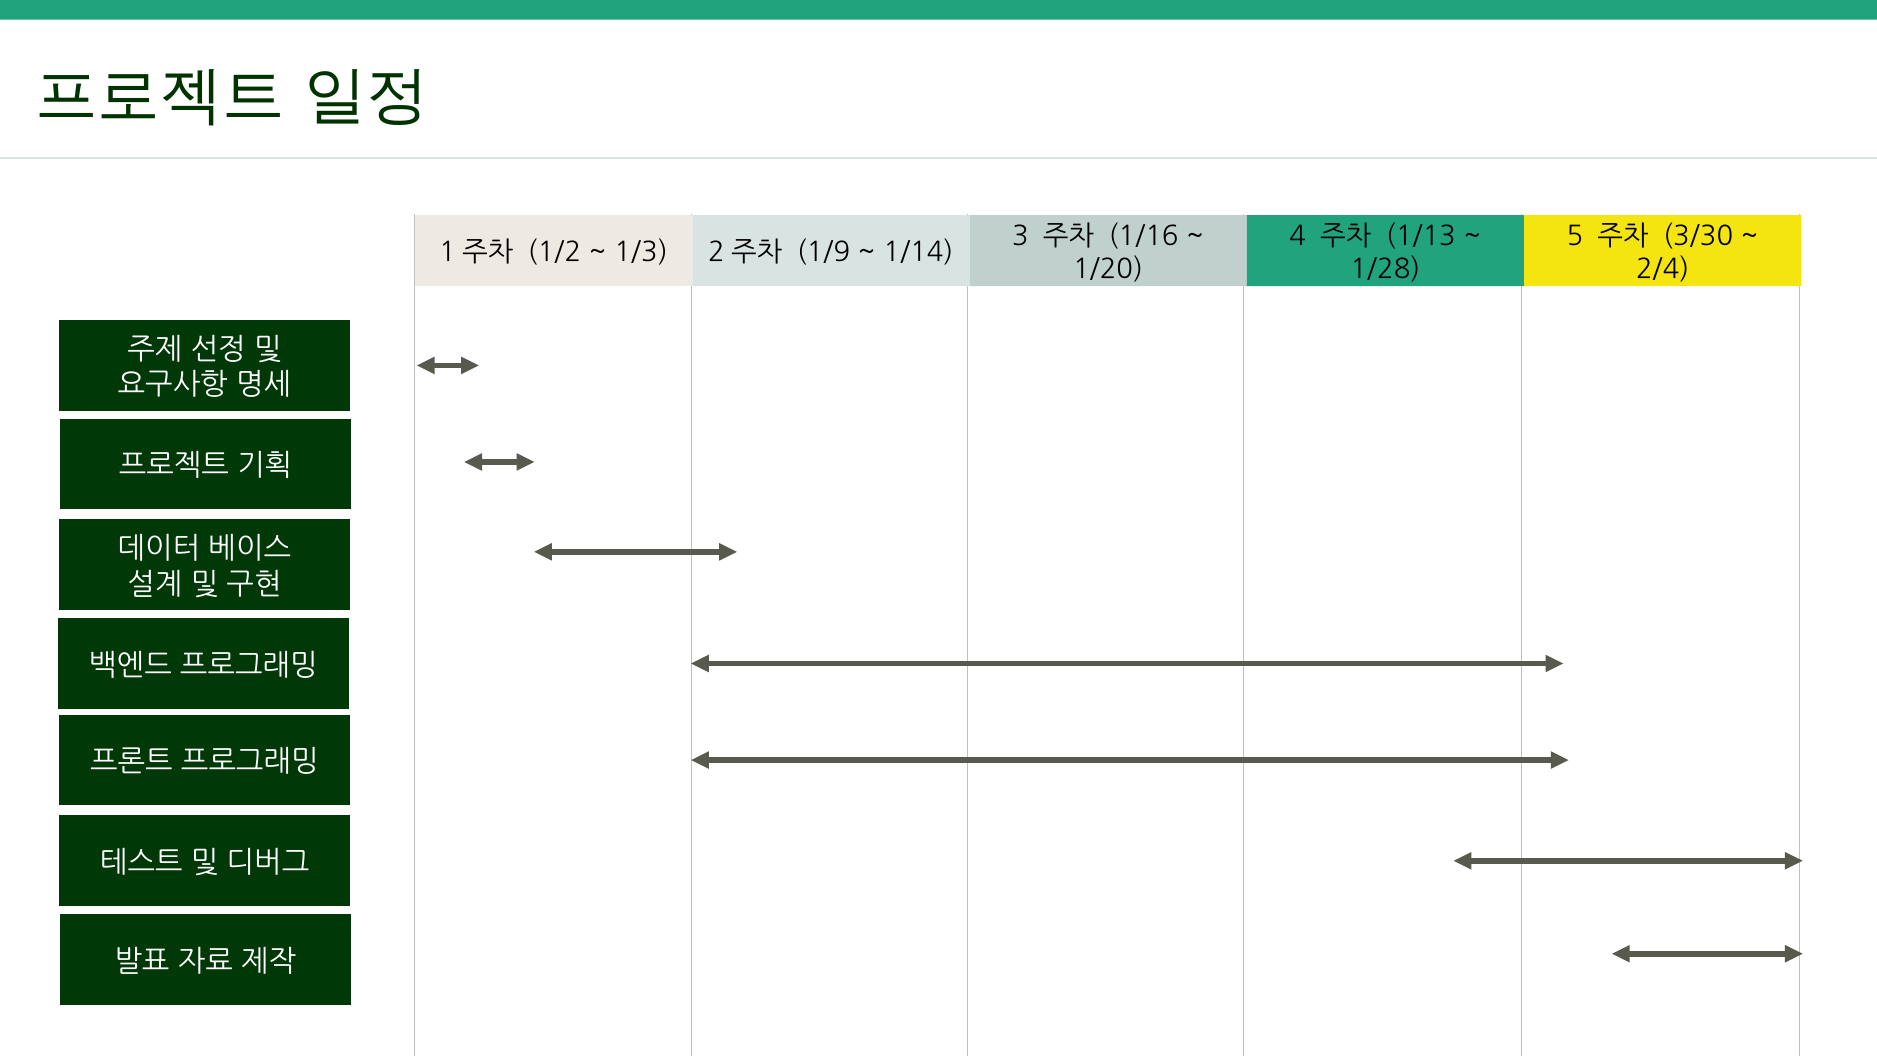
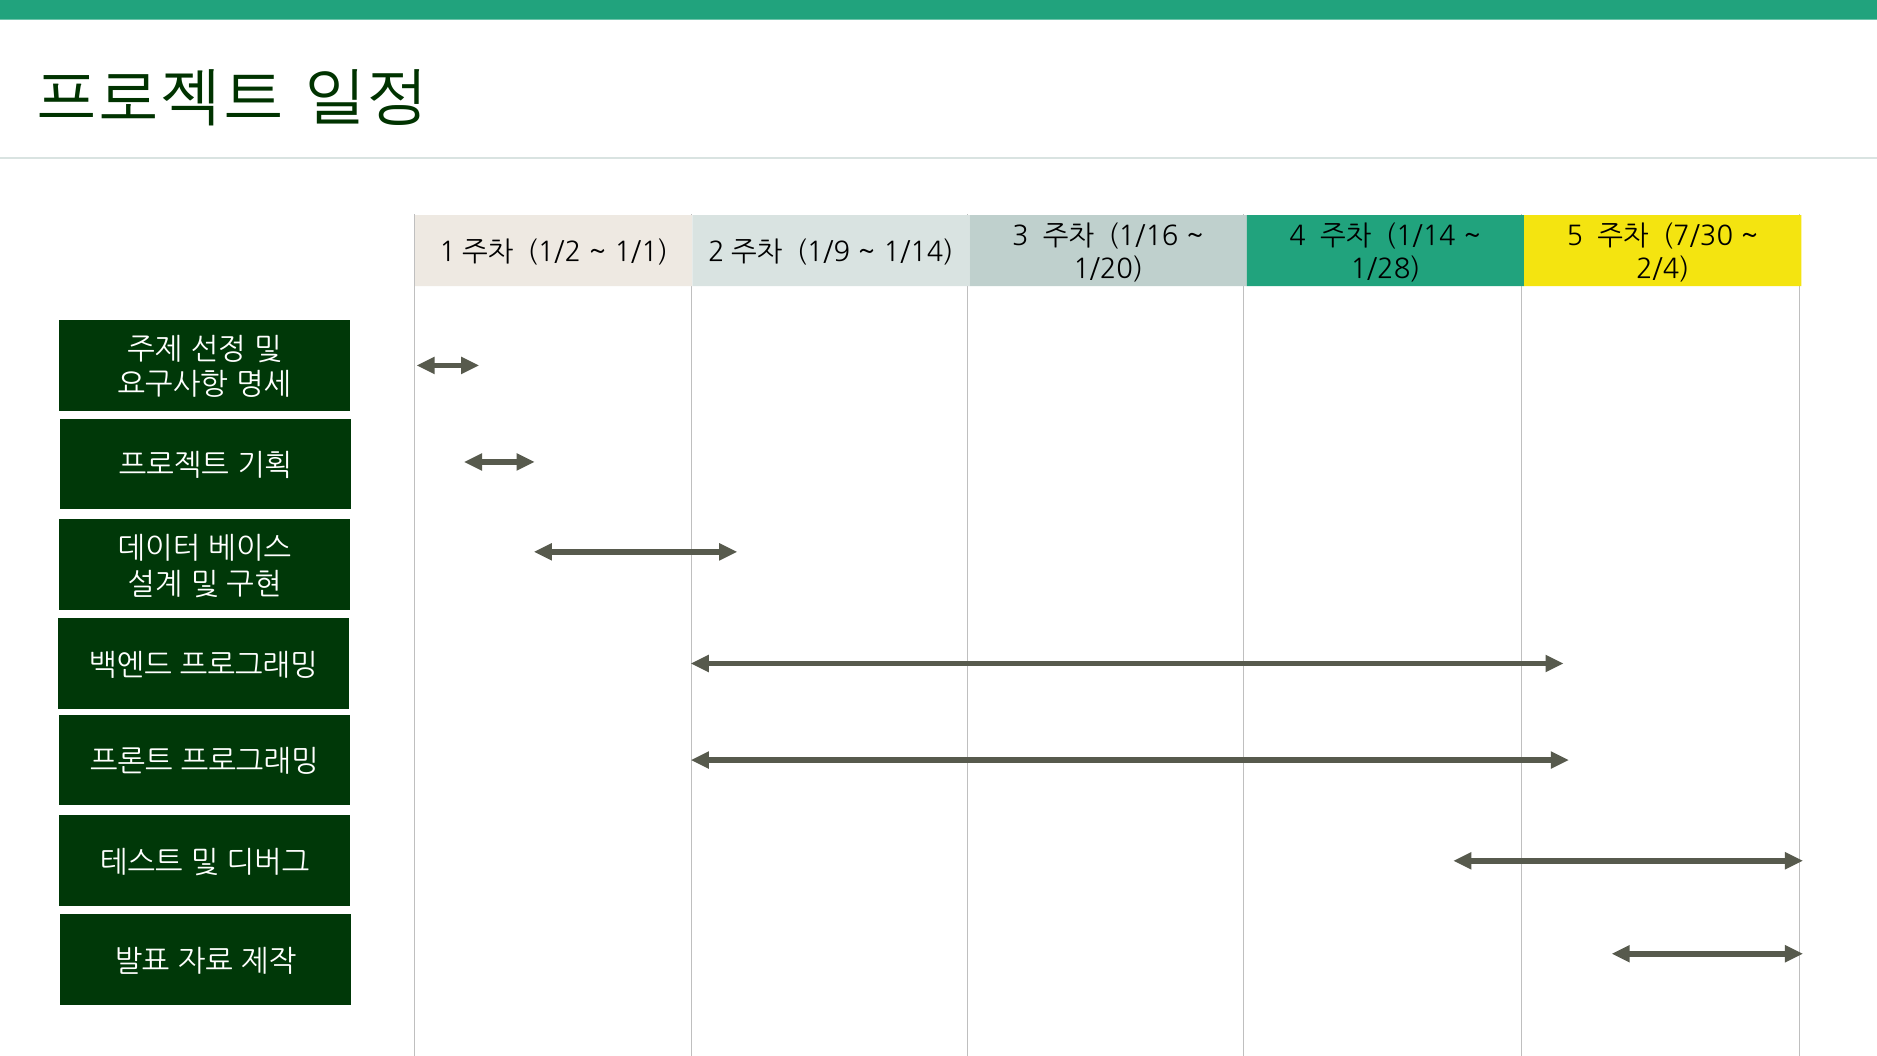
1/13 at (1421, 236): 1/13 -> 1/14
3/30: 3/30 -> 7/30
1/3: 1/3 -> 1/1
